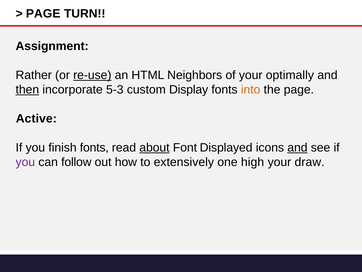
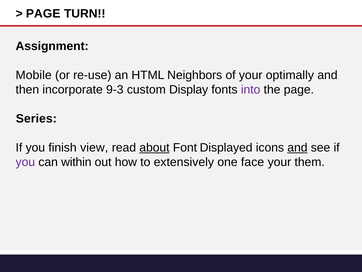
Rather: Rather -> Mobile
re-use underline: present -> none
then underline: present -> none
5-3: 5-3 -> 9-3
into colour: orange -> purple
Active: Active -> Series
finish fonts: fonts -> view
follow: follow -> within
high: high -> face
draw: draw -> them
